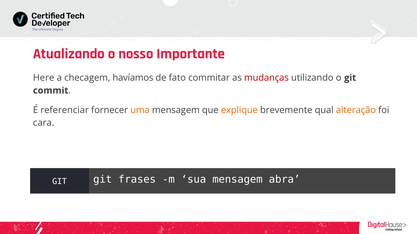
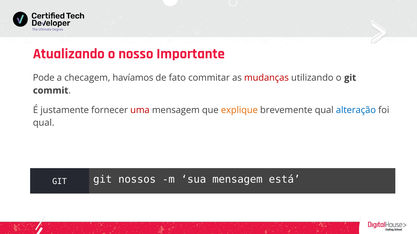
Here: Here -> Pode
referenciar: referenciar -> justamente
uma colour: orange -> red
alteração colour: orange -> blue
cara at (44, 123): cara -> qual
frases: frases -> nossos
abra: abra -> está
